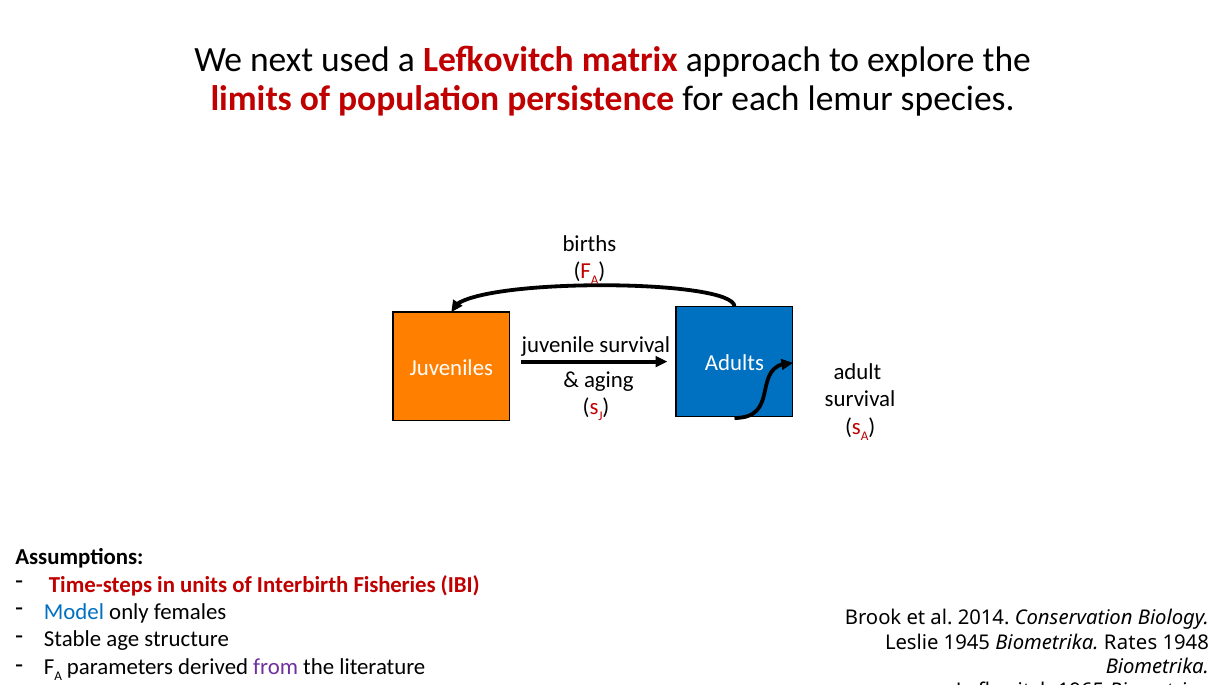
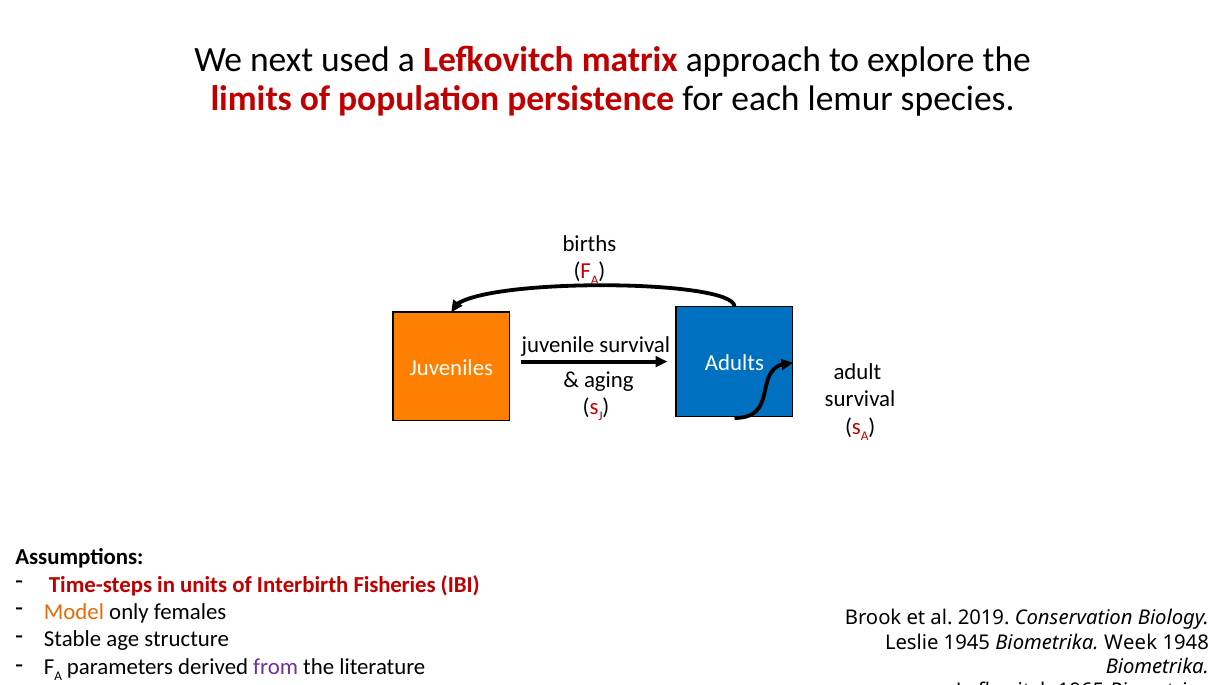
Model colour: blue -> orange
2014: 2014 -> 2019
Rates: Rates -> Week
